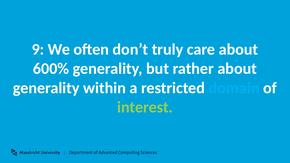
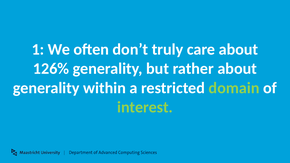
9: 9 -> 1
600%: 600% -> 126%
domain colour: light blue -> light green
